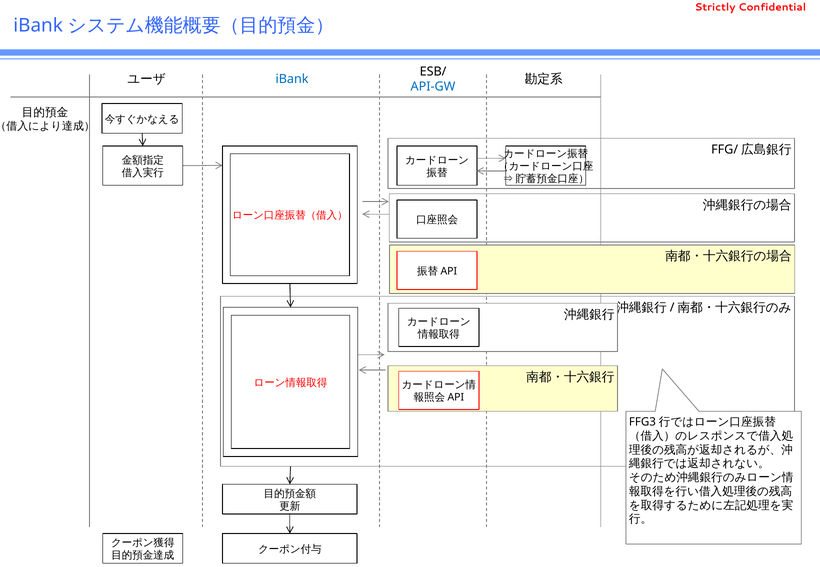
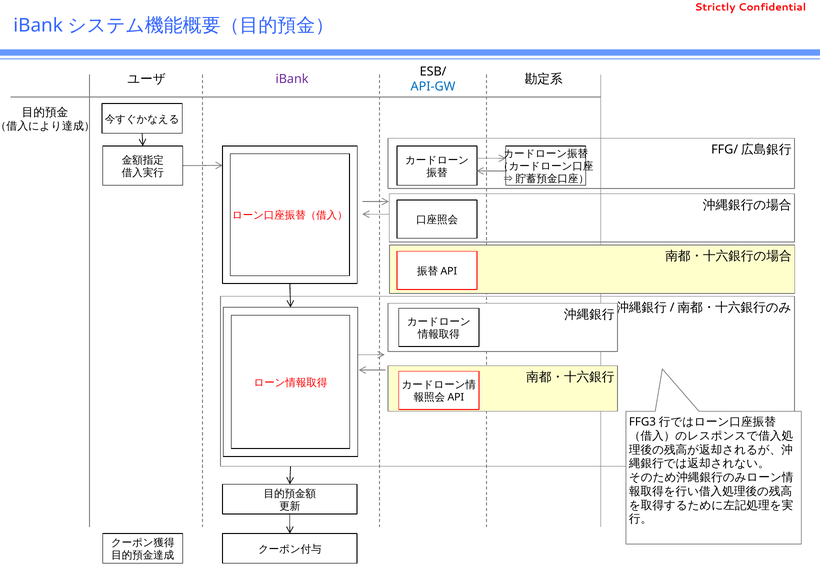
iBank colour: blue -> purple
